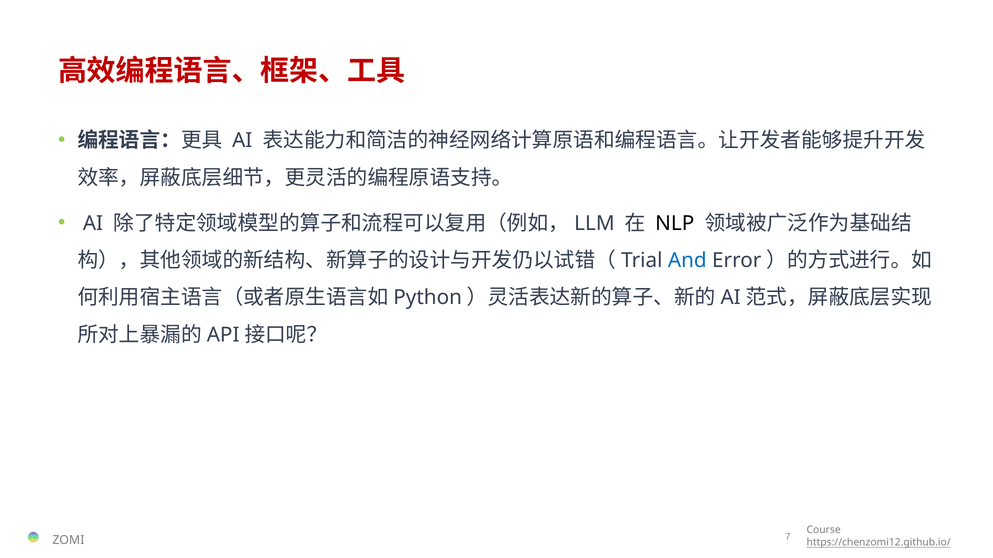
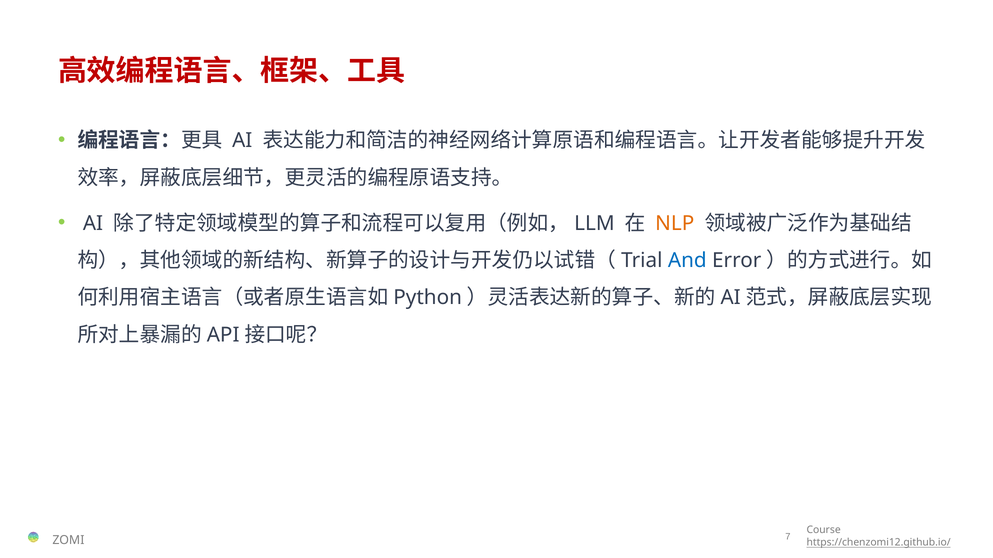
NLP colour: black -> orange
